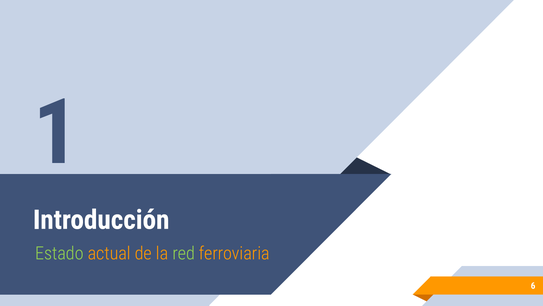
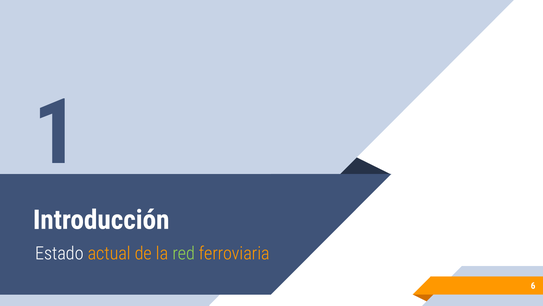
Estado colour: light green -> white
